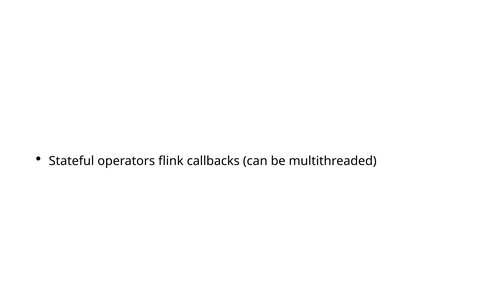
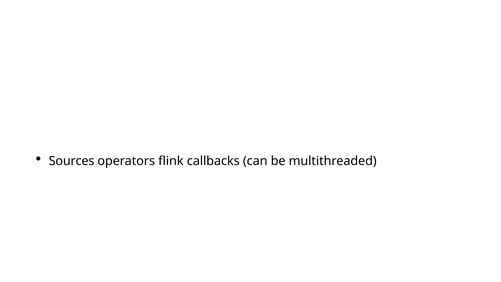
Stateful: Stateful -> Sources
